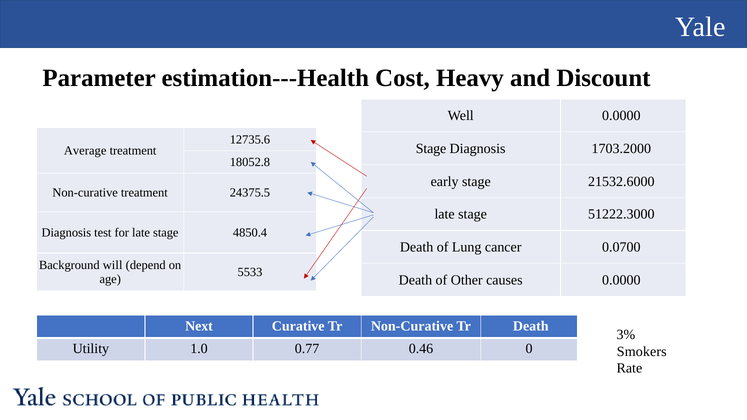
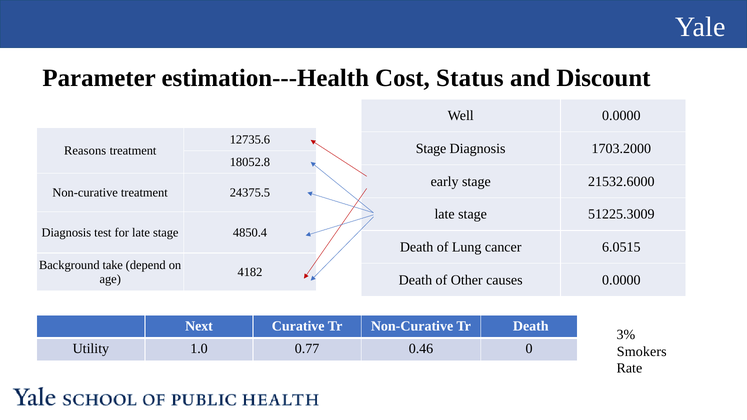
Heavy: Heavy -> Status
Average: Average -> Reasons
51222.3000: 51222.3000 -> 51225.3009
0.0700: 0.0700 -> 6.0515
will: will -> take
5533: 5533 -> 4182
